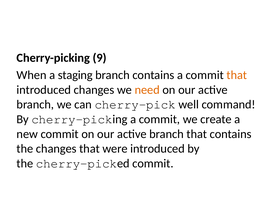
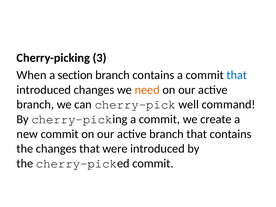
9: 9 -> 3
staging: staging -> section
that at (237, 75) colour: orange -> blue
